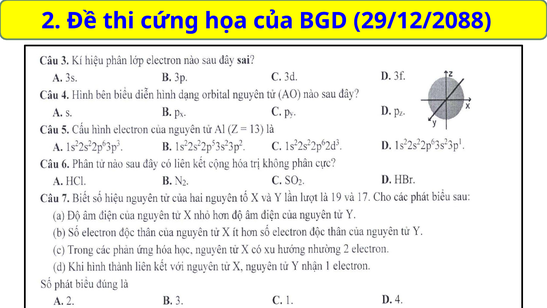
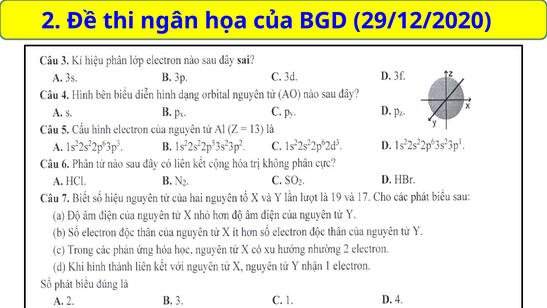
cứng: cứng -> ngân
29/12/2088: 29/12/2088 -> 29/12/2020
